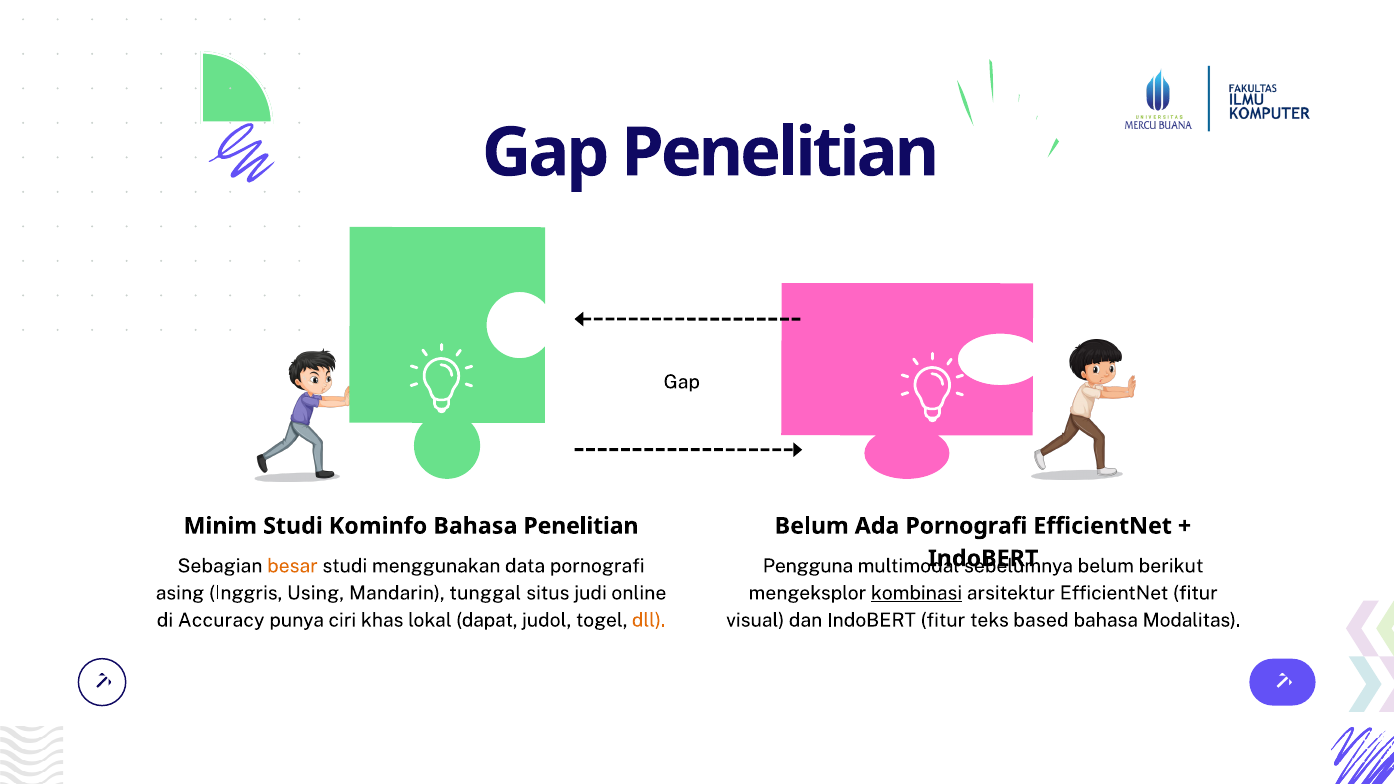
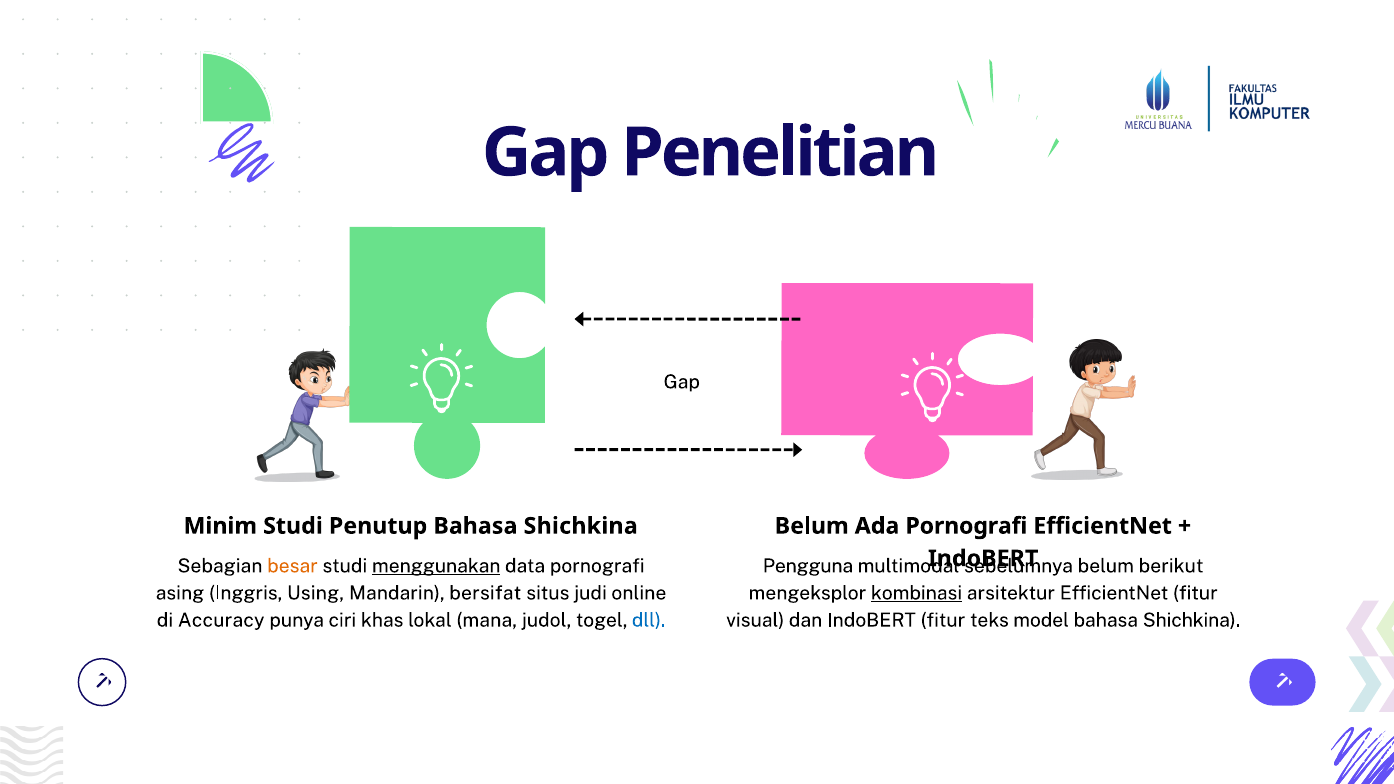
Kominfo: Kominfo -> Penutup
Penelitian at (581, 526): Penelitian -> Shichkina
menggunakan underline: none -> present
tunggal: tunggal -> bersifat
dapat: dapat -> mana
dll colour: orange -> blue
based: based -> model
Modalitas at (1191, 620): Modalitas -> Shichkina
